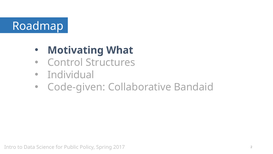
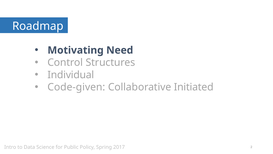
What: What -> Need
Bandaid: Bandaid -> Initiated
